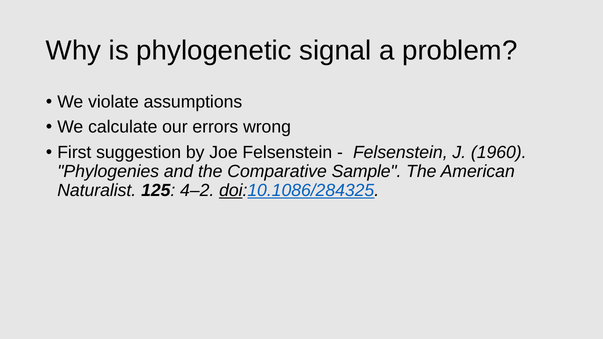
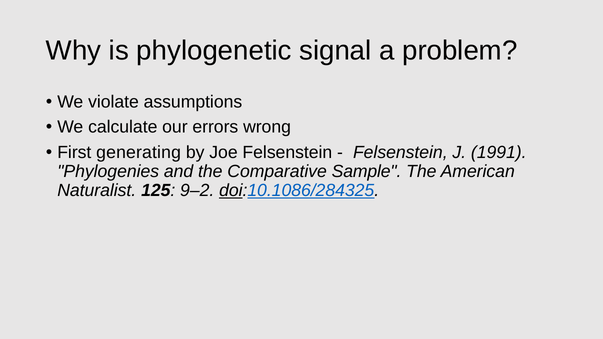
suggestion: suggestion -> generating
1960: 1960 -> 1991
4–2: 4–2 -> 9–2
